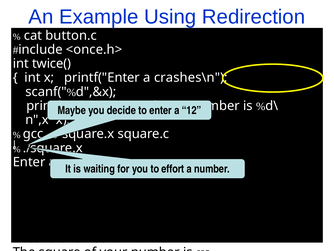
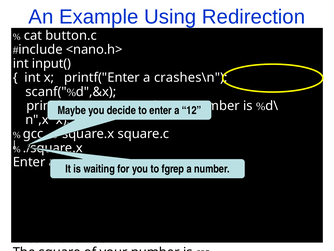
<once.h>: <once.h> -> <nano.h>
twice(: twice( -> input(
effort: effort -> fgrep
